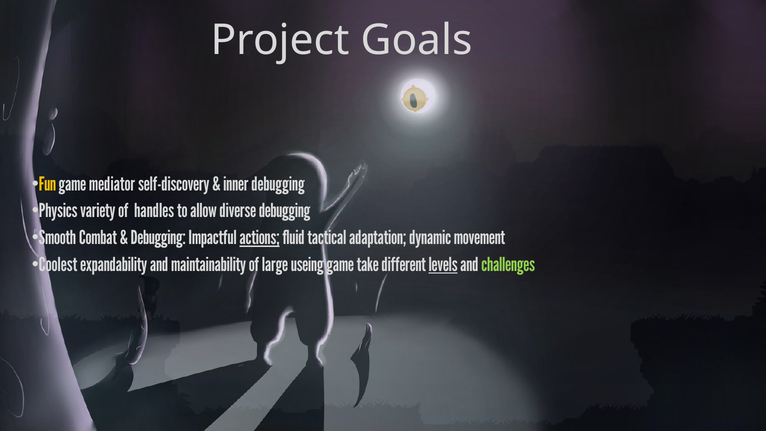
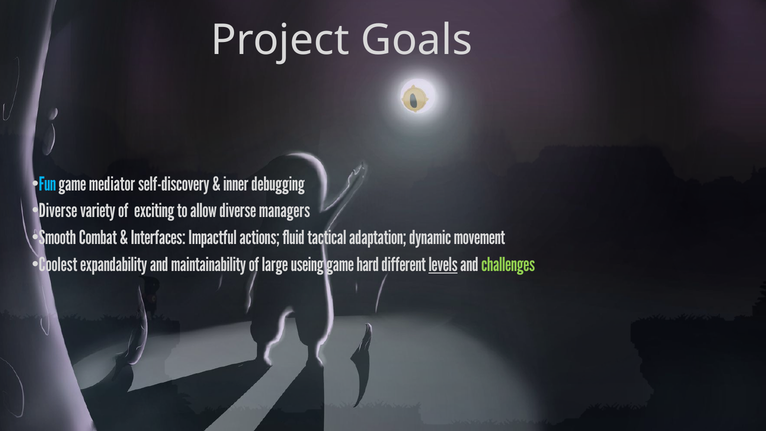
Fun colour: yellow -> light blue
Physics at (58, 211): Physics -> Diverse
handles: handles -> exciting
diverse debugging: debugging -> managers
Debugging at (158, 238): Debugging -> Interfaces
actions underline: present -> none
take: take -> hard
